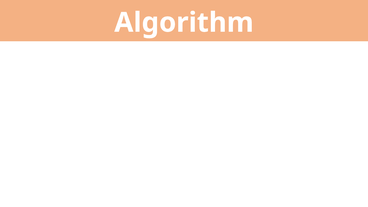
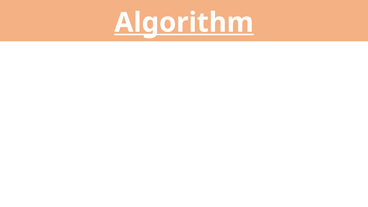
Algorithm underline: none -> present
